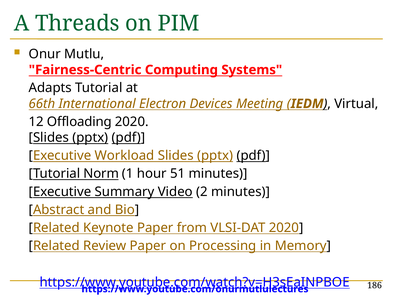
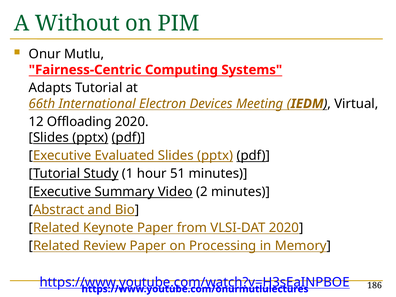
Threads: Threads -> Without
Workload: Workload -> Evaluated
Norm: Norm -> Study
